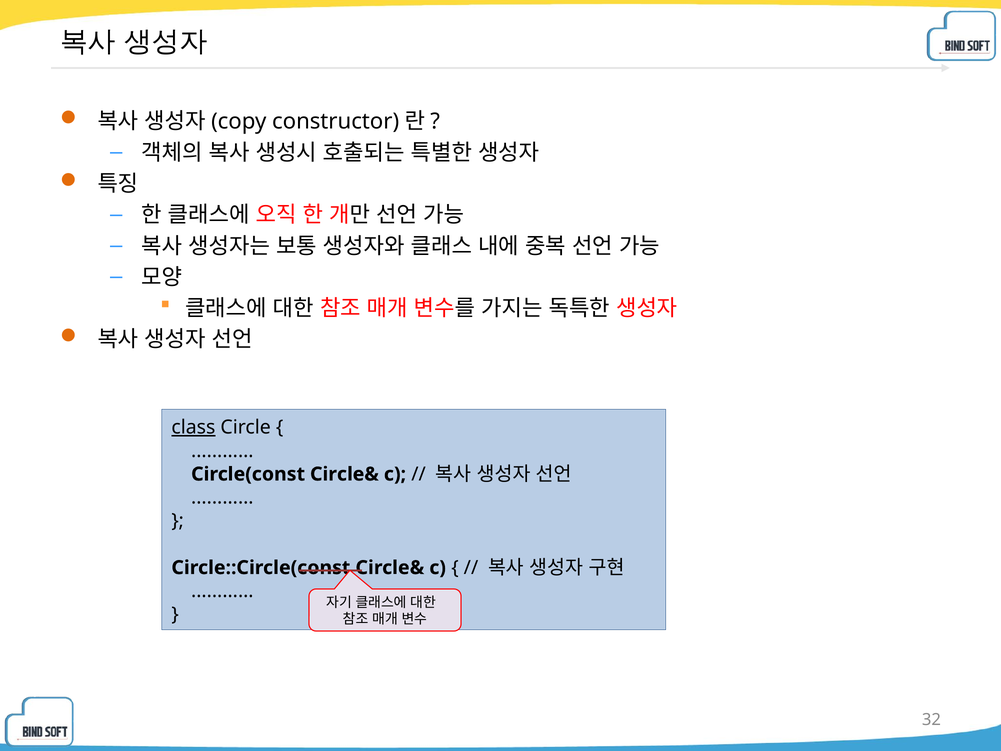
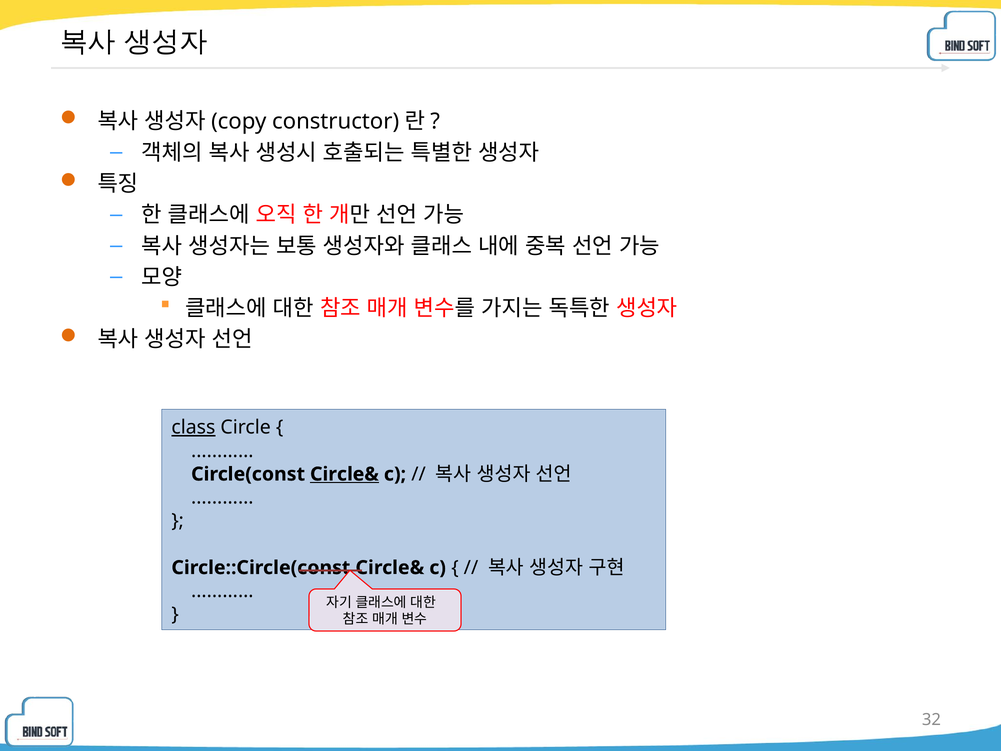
Circle& at (344, 474) underline: none -> present
